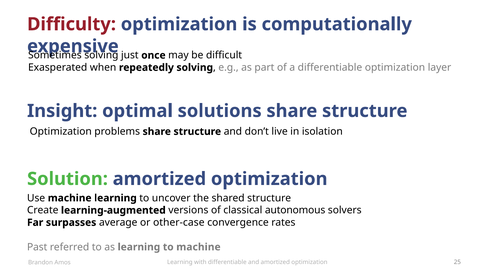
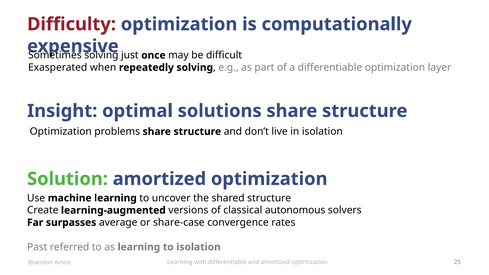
other-case: other-case -> share-case
to machine: machine -> isolation
